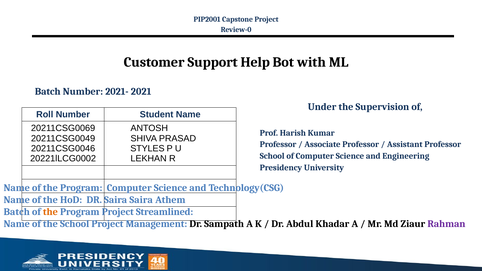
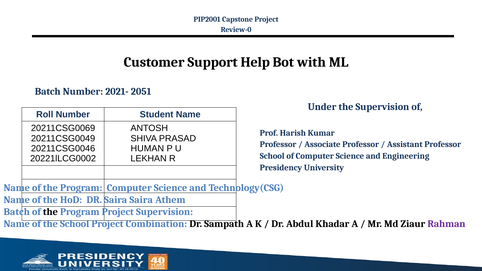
2021: 2021 -> 2051
STYLES: STYLES -> HUMAN
the at (50, 212) colour: orange -> black
Project Streamlined: Streamlined -> Supervision
Management: Management -> Combination
